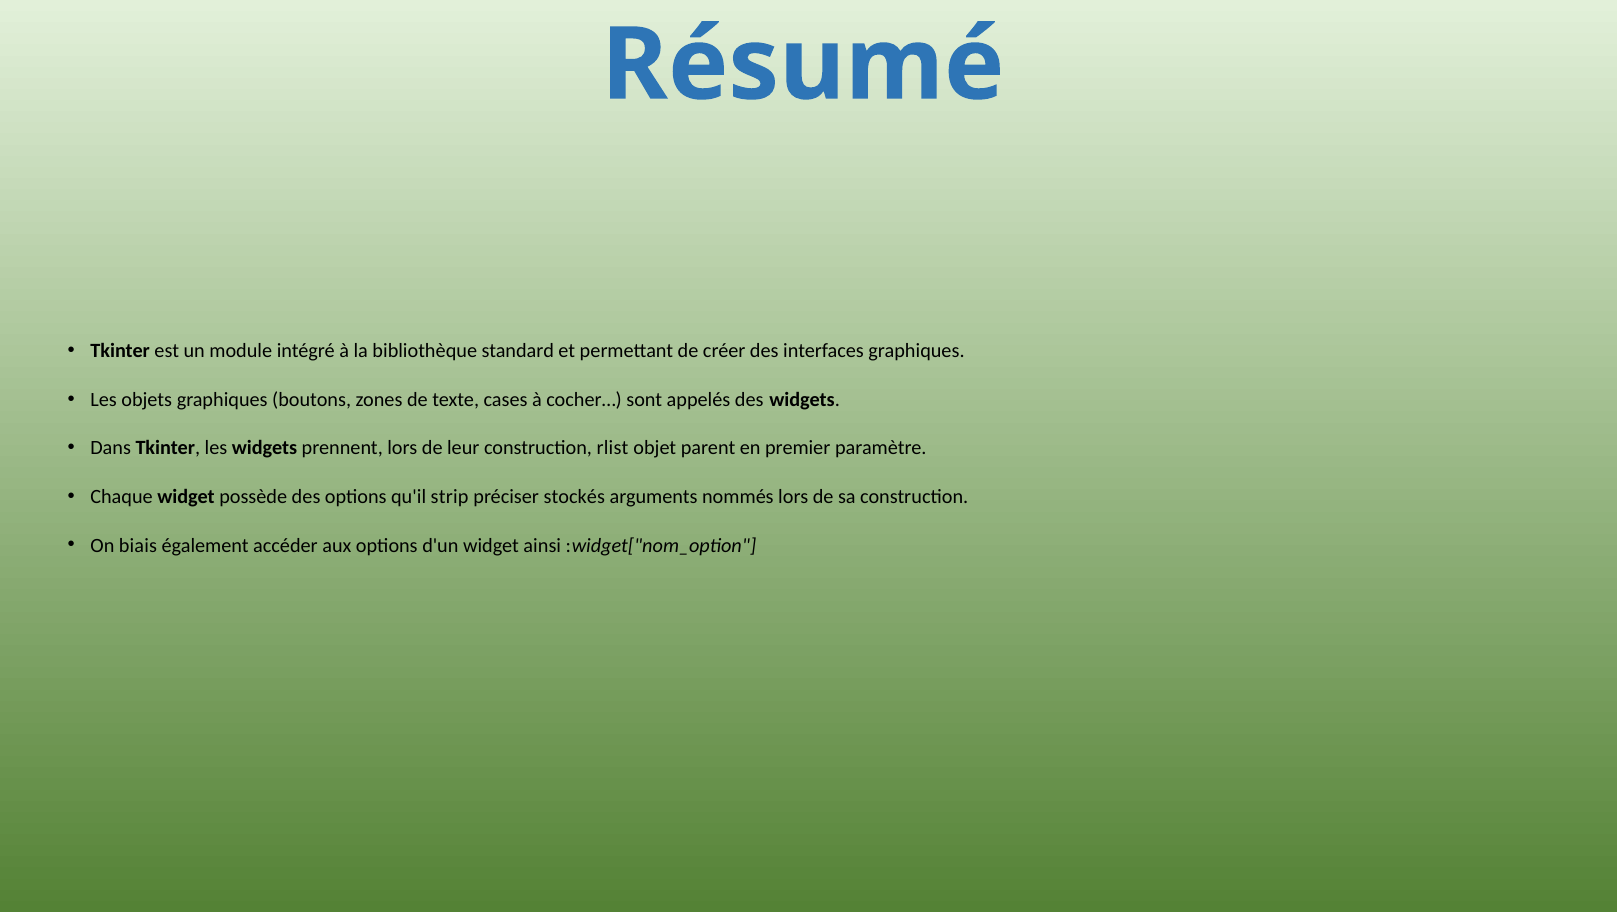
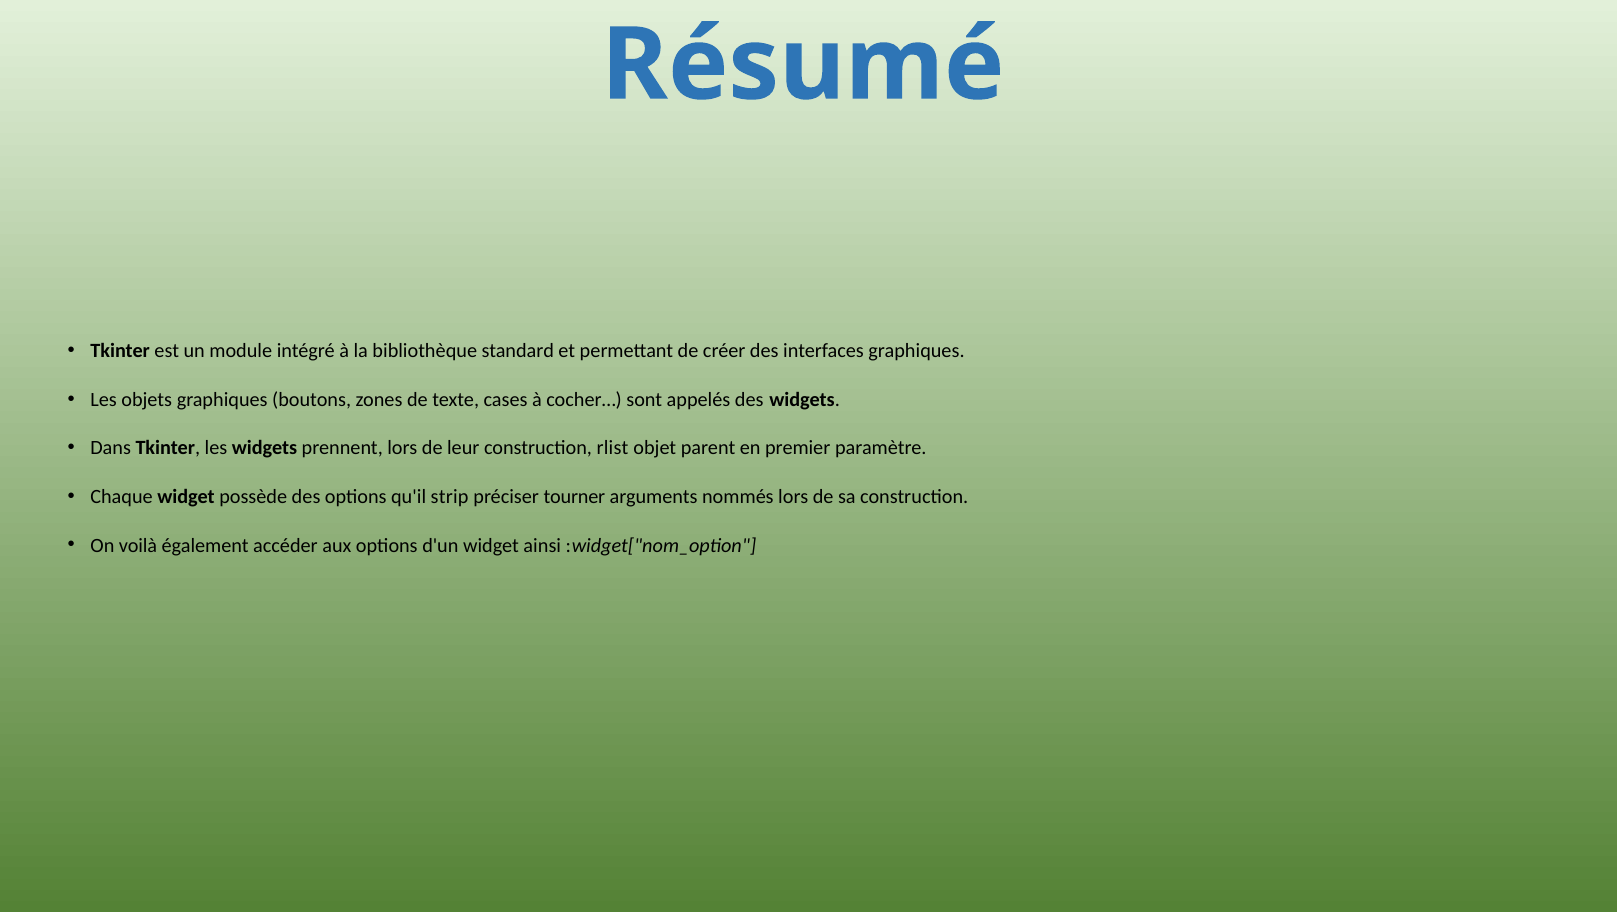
stockés: stockés -> tourner
biais: biais -> voilà
